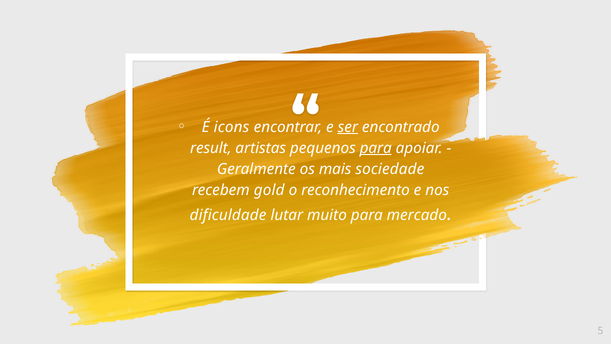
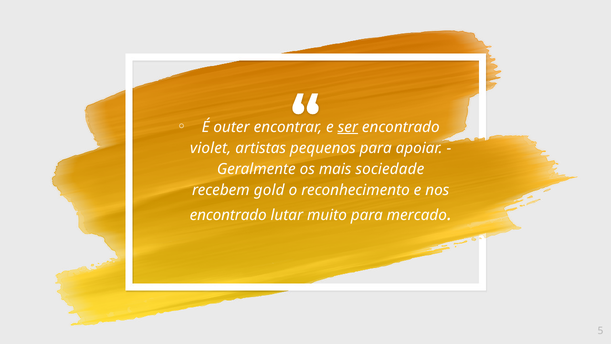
icons: icons -> outer
result: result -> violet
para at (376, 148) underline: present -> none
dificuldade at (228, 215): dificuldade -> encontrado
